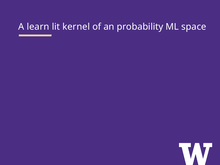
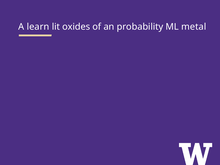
kernel: kernel -> oxides
space: space -> metal
